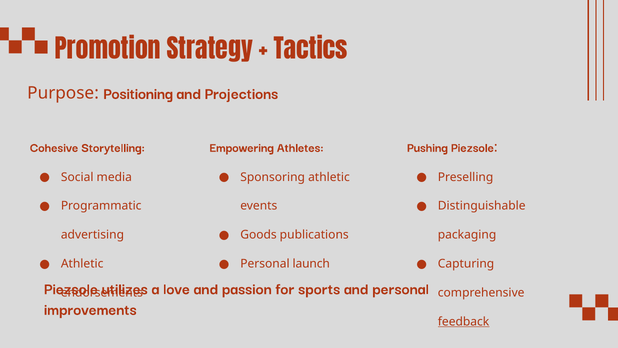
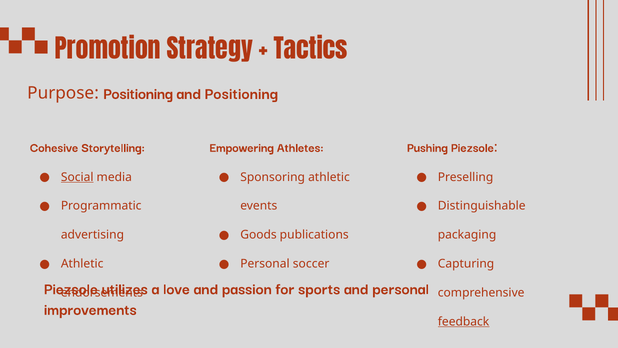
and Projections: Projections -> Positioning
Social underline: none -> present
launch: launch -> soccer
